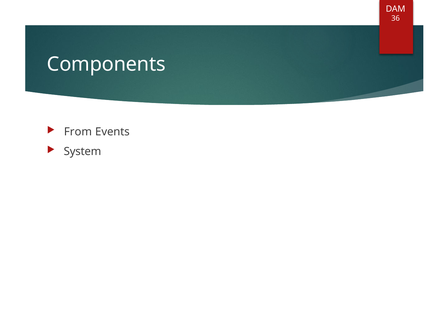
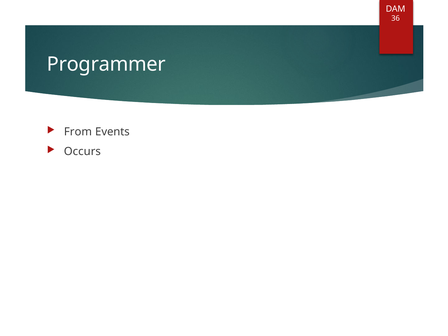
Components: Components -> Programmer
System: System -> Occurs
